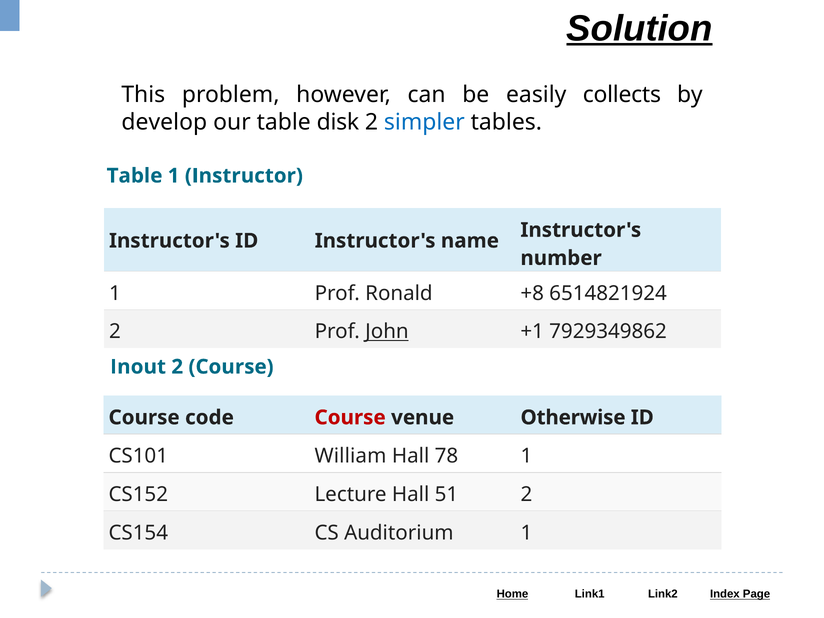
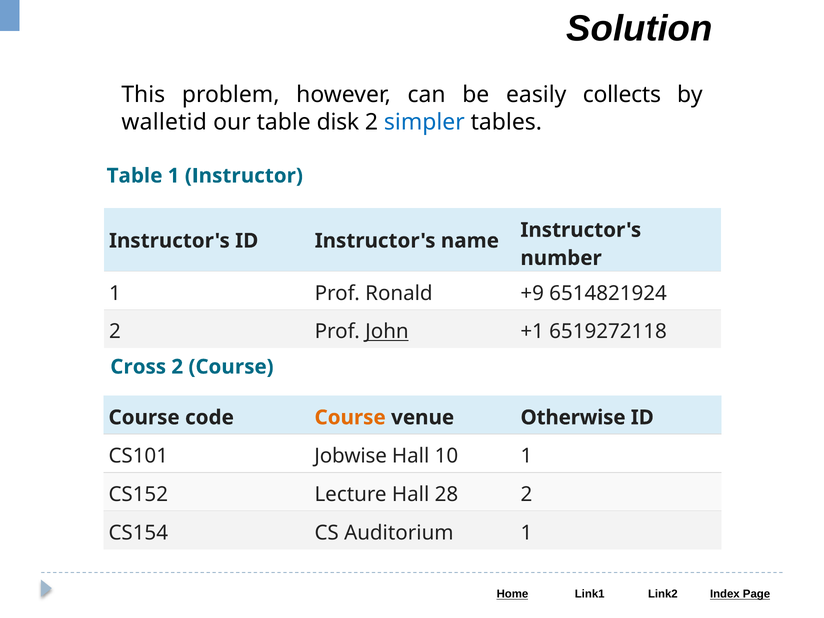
Solution underline: present -> none
develop: develop -> walletid
+8: +8 -> +9
7929349862: 7929349862 -> 6519272118
Inout: Inout -> Cross
Course at (350, 417) colour: red -> orange
William: William -> Jobwise
78: 78 -> 10
51: 51 -> 28
